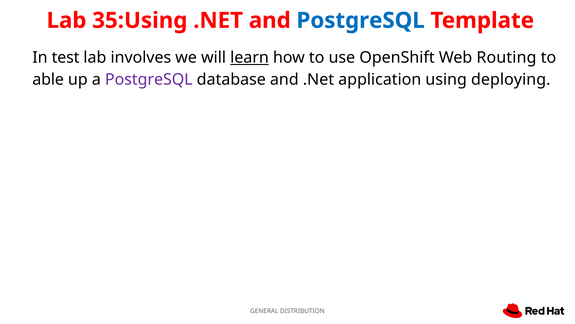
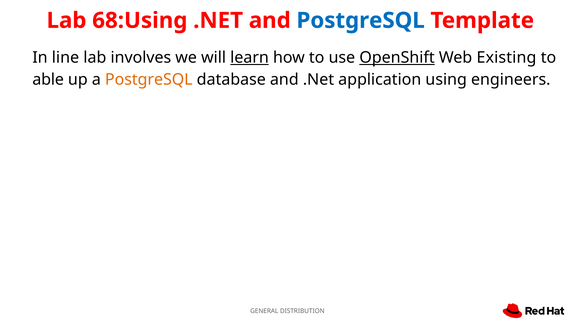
35:Using: 35:Using -> 68:Using
test: test -> line
OpenShift underline: none -> present
Routing: Routing -> Existing
PostgreSQL at (149, 79) colour: purple -> orange
deploying: deploying -> engineers
